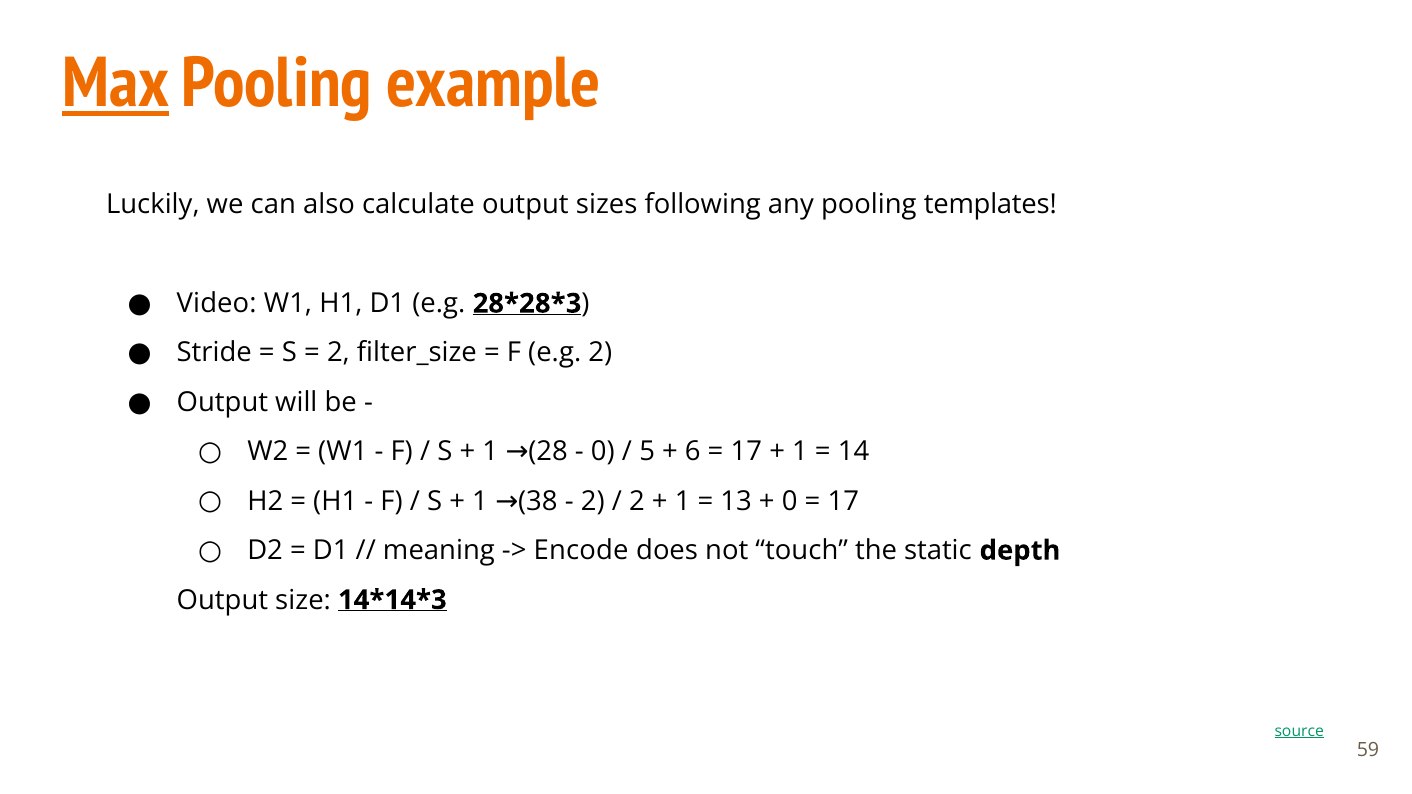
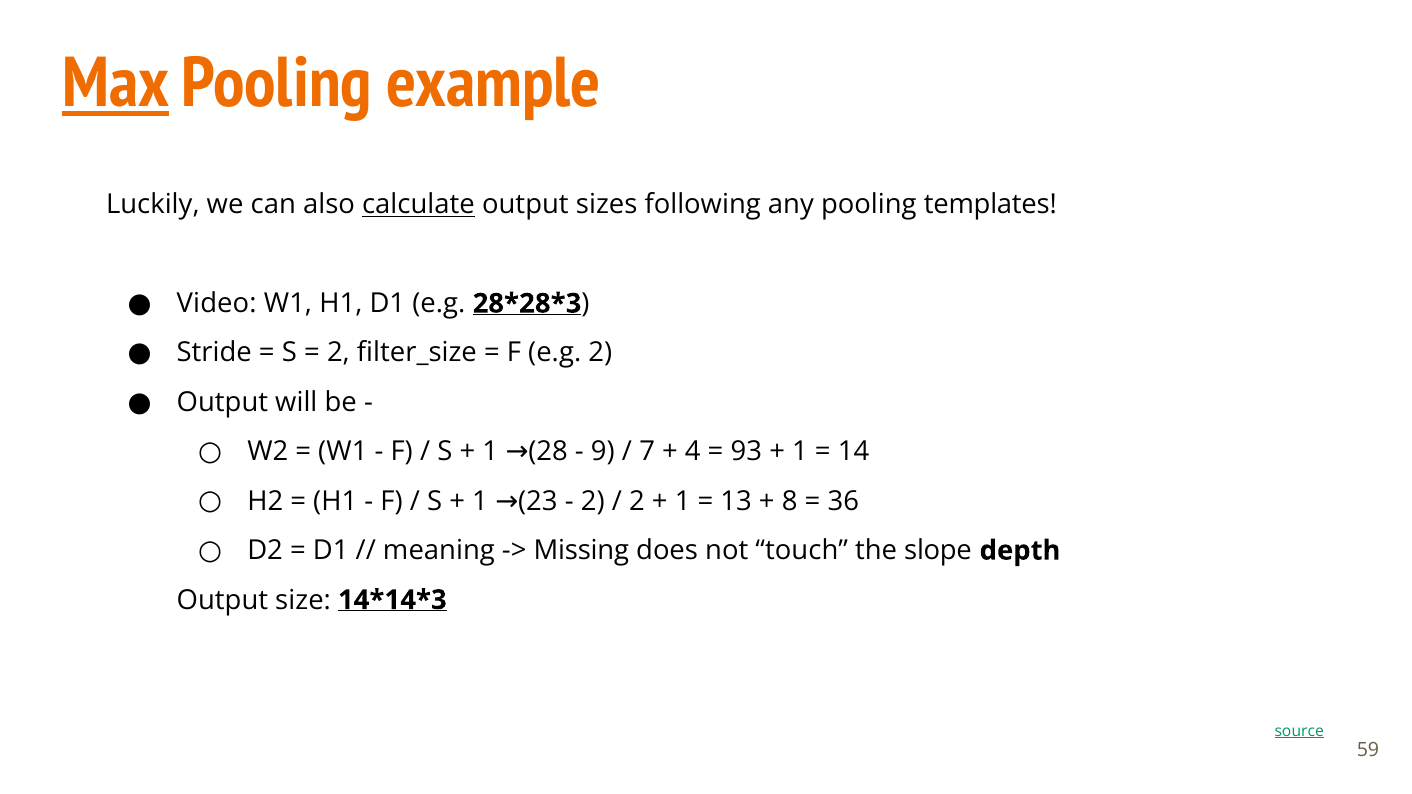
calculate underline: none -> present
0 at (603, 452): 0 -> 9
5: 5 -> 7
6: 6 -> 4
17 at (746, 452): 17 -> 93
38: 38 -> 23
0 at (790, 501): 0 -> 8
17 at (843, 501): 17 -> 36
Encode: Encode -> Missing
static: static -> slope
